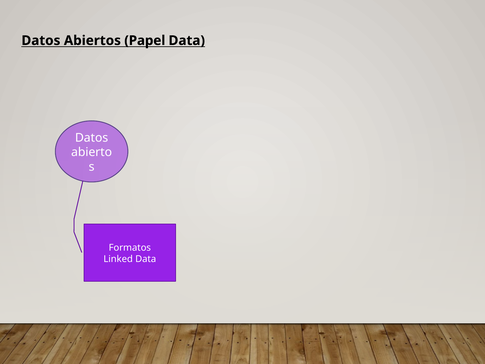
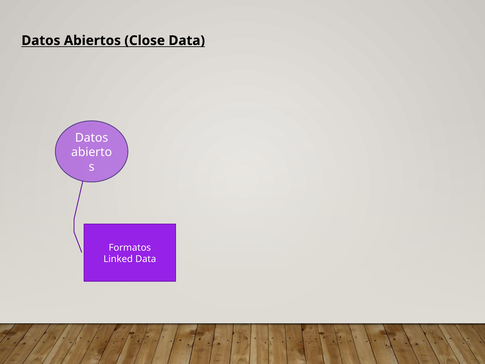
Papel: Papel -> Close
